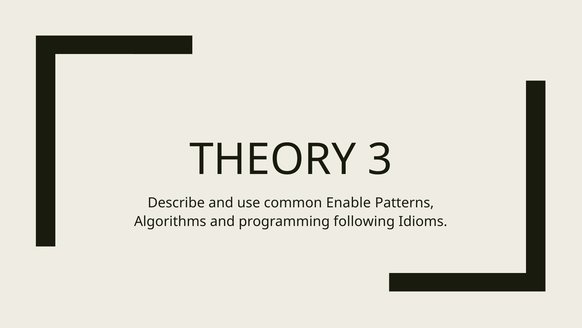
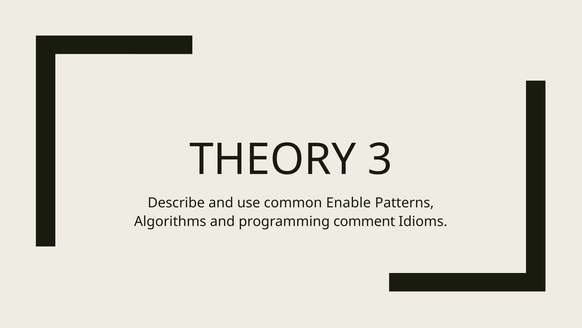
following: following -> comment
